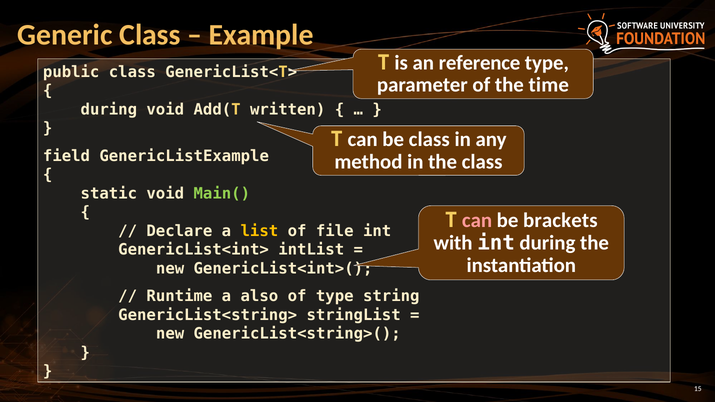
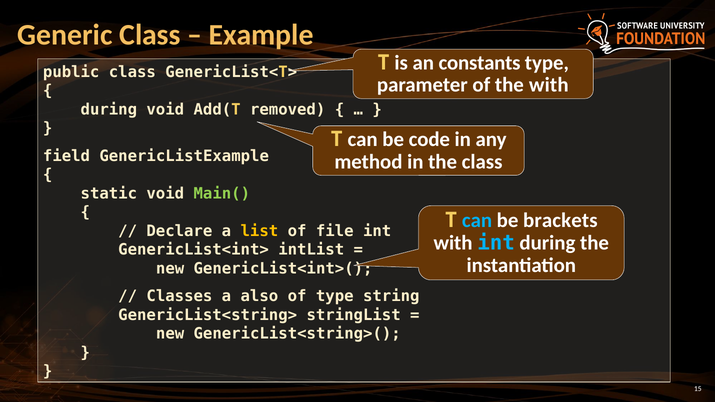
reference: reference -> constants
the time: time -> with
written: written -> removed
be class: class -> code
can at (477, 221) colour: pink -> light blue
int at (496, 243) colour: white -> light blue
Runtime: Runtime -> Classes
